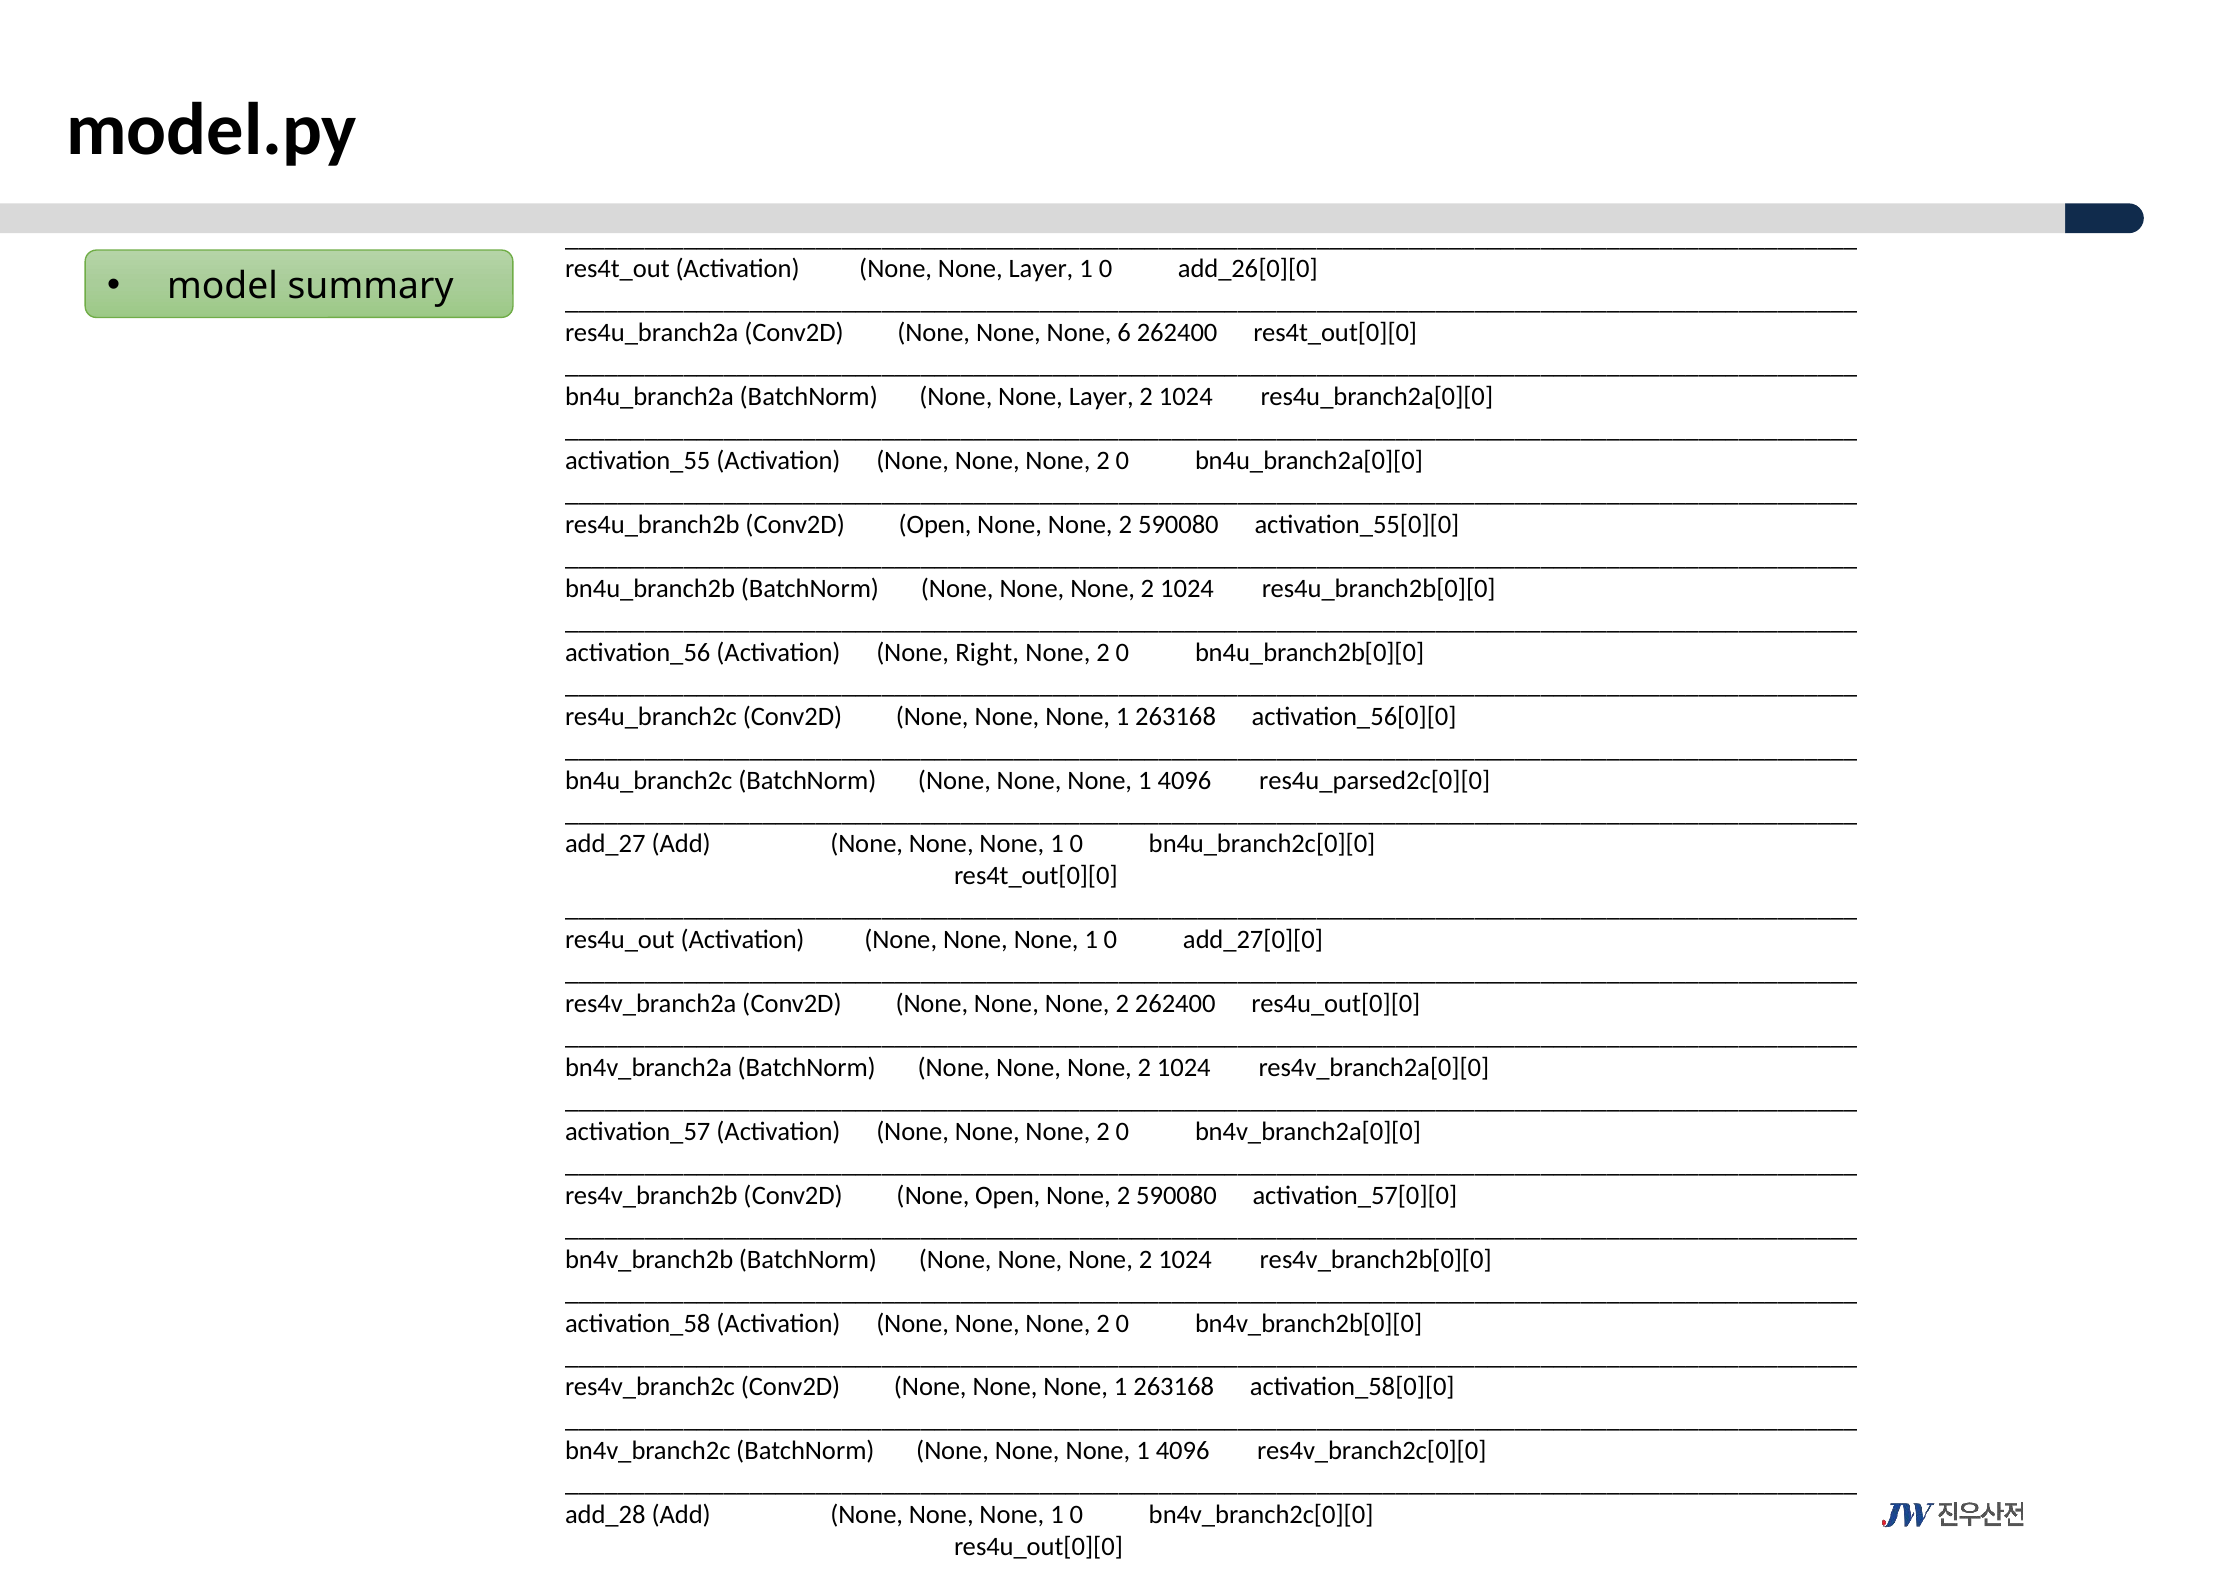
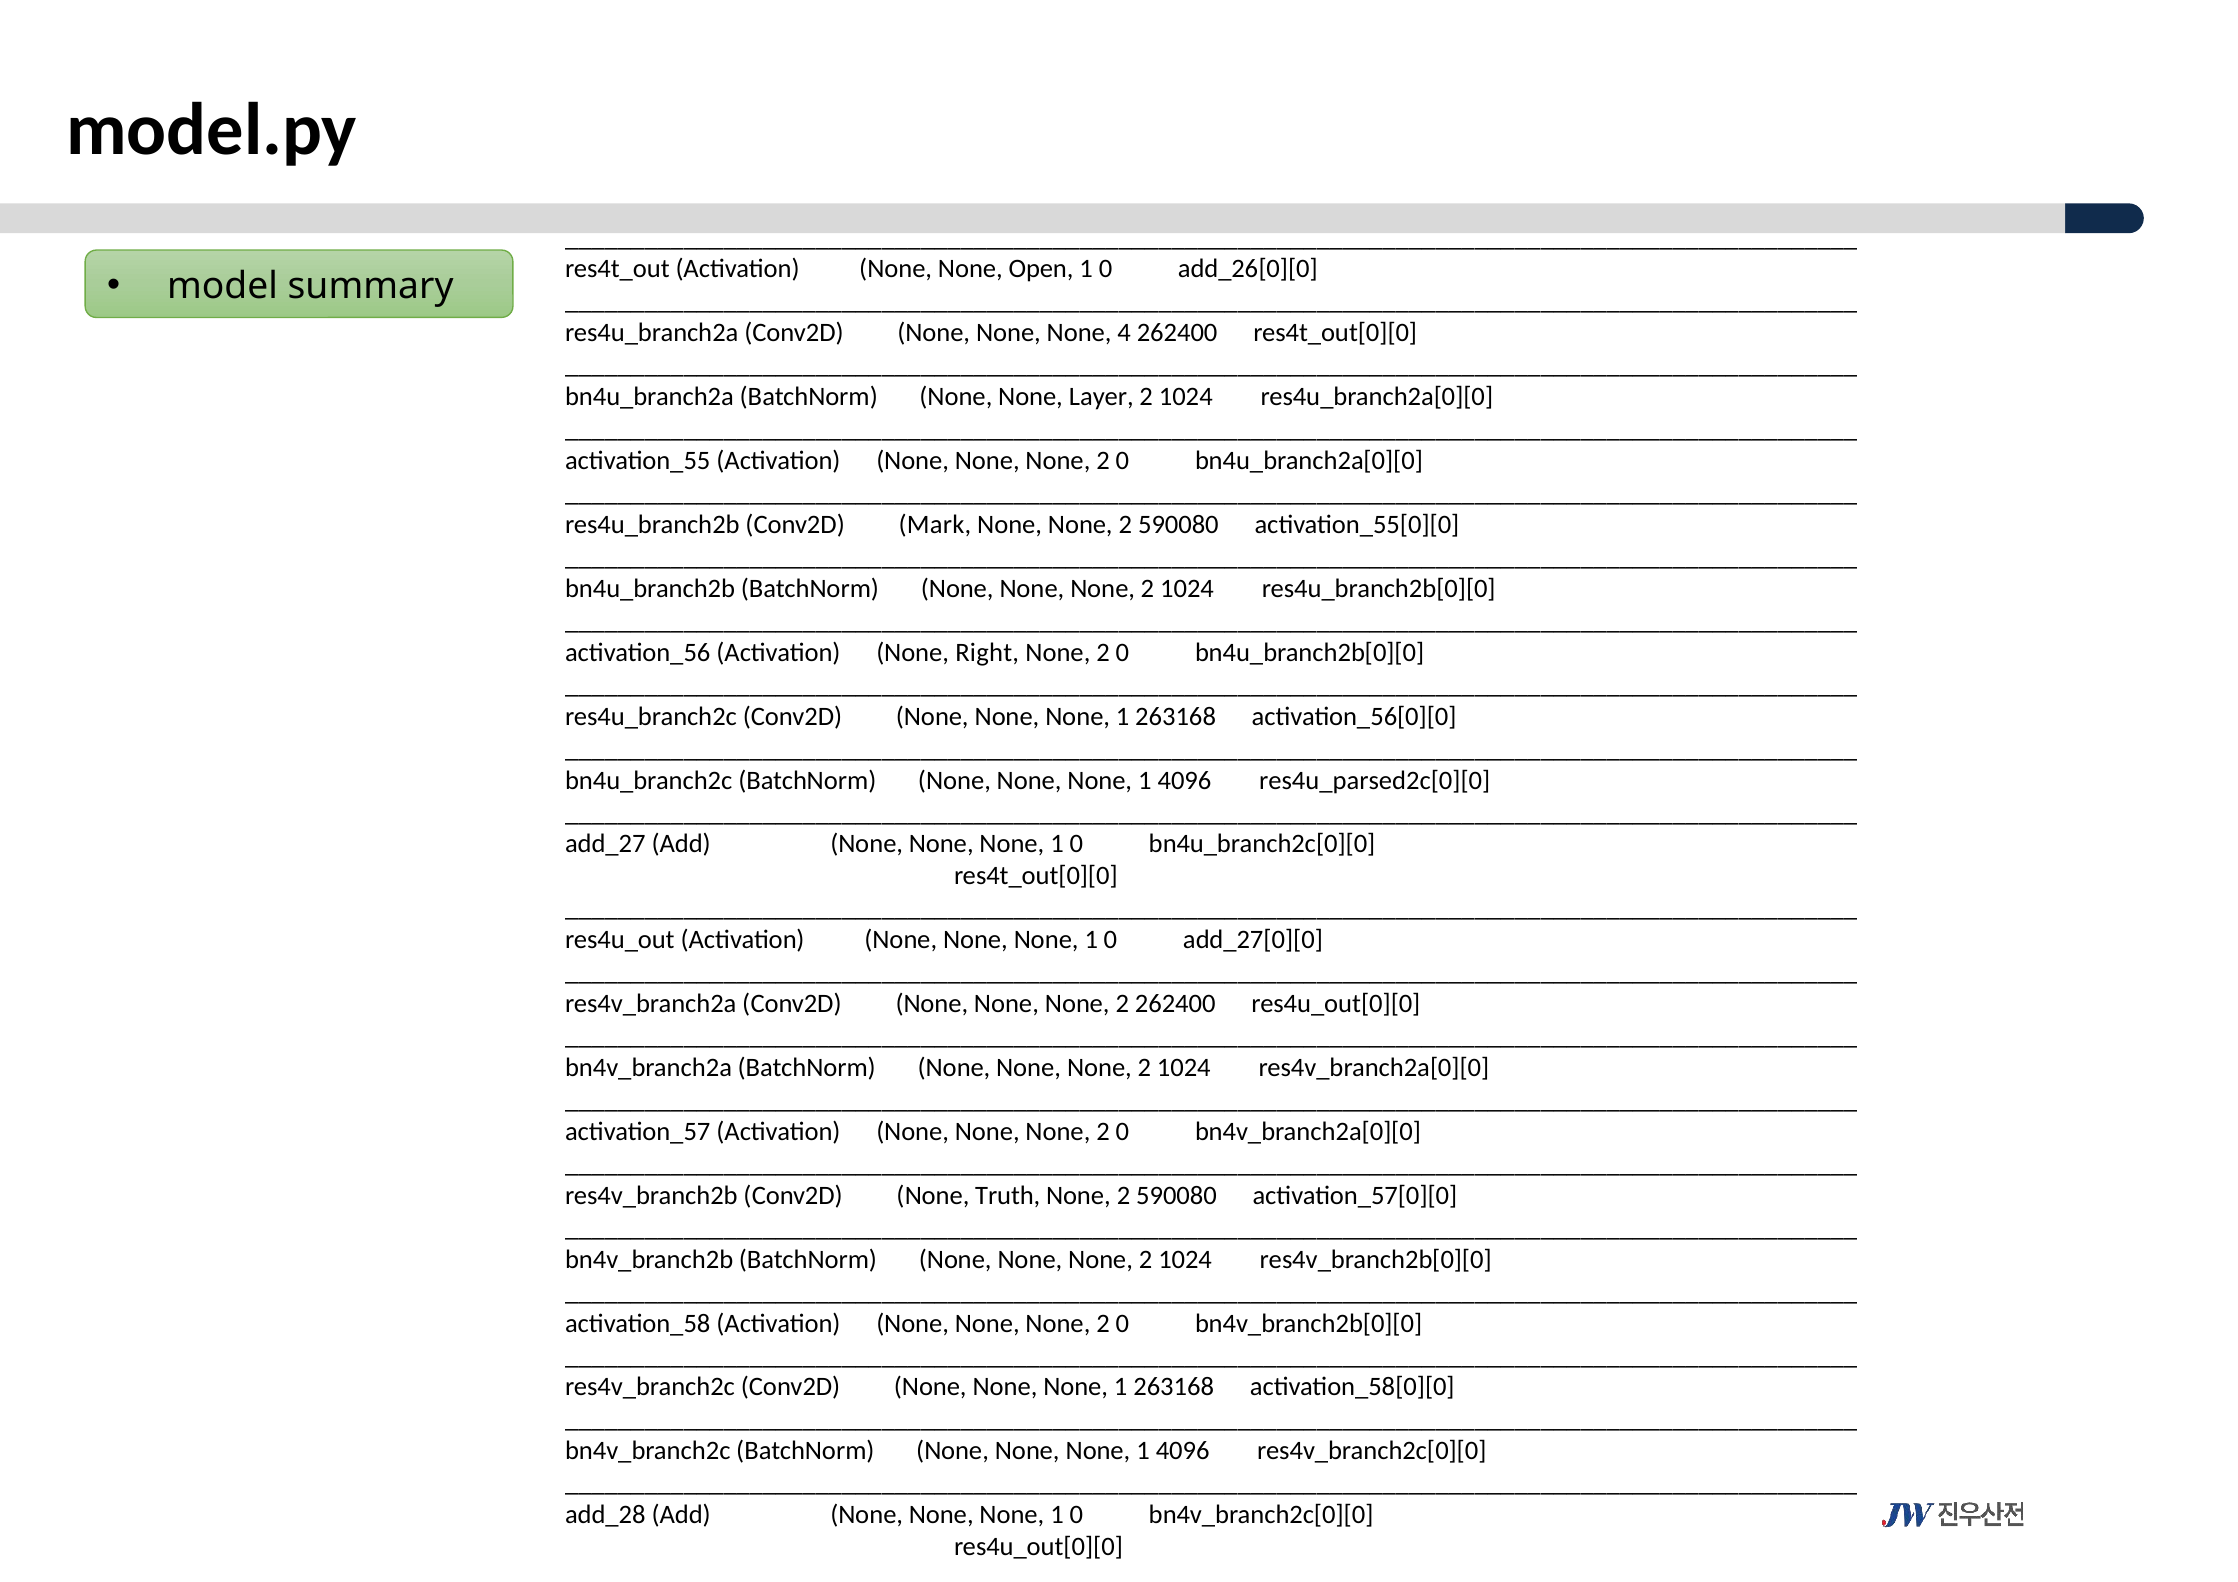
Activation None None Layer: Layer -> Open
6: 6 -> 4
Conv2D Open: Open -> Mark
None Open: Open -> Truth
